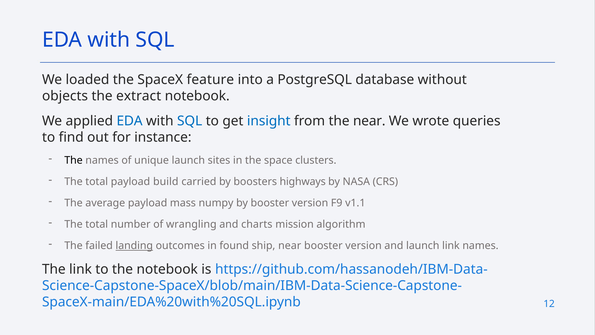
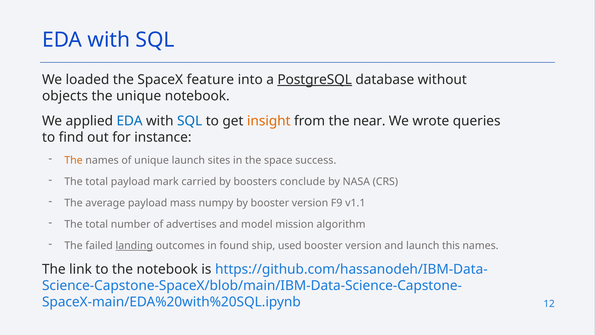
PostgreSQL underline: none -> present
the extract: extract -> unique
insight colour: blue -> orange
The at (74, 160) colour: black -> orange
clusters: clusters -> success
build: build -> mark
highways: highways -> conclude
wrangling: wrangling -> advertises
charts: charts -> model
ship near: near -> used
launch link: link -> this
